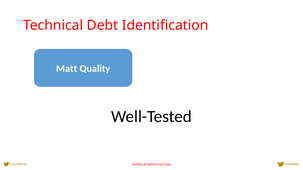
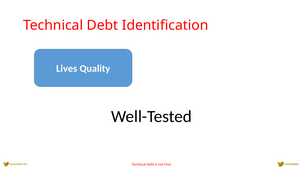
Matt: Matt -> Lives
